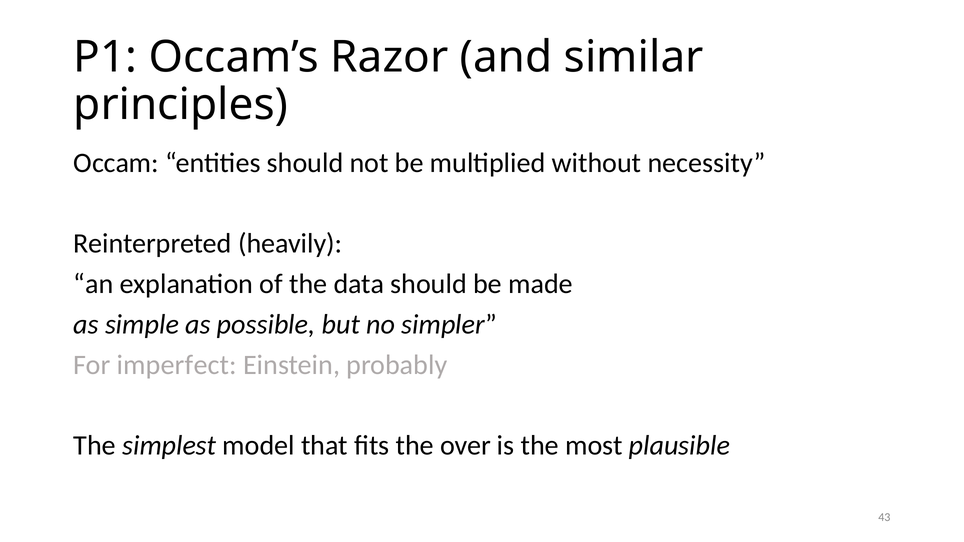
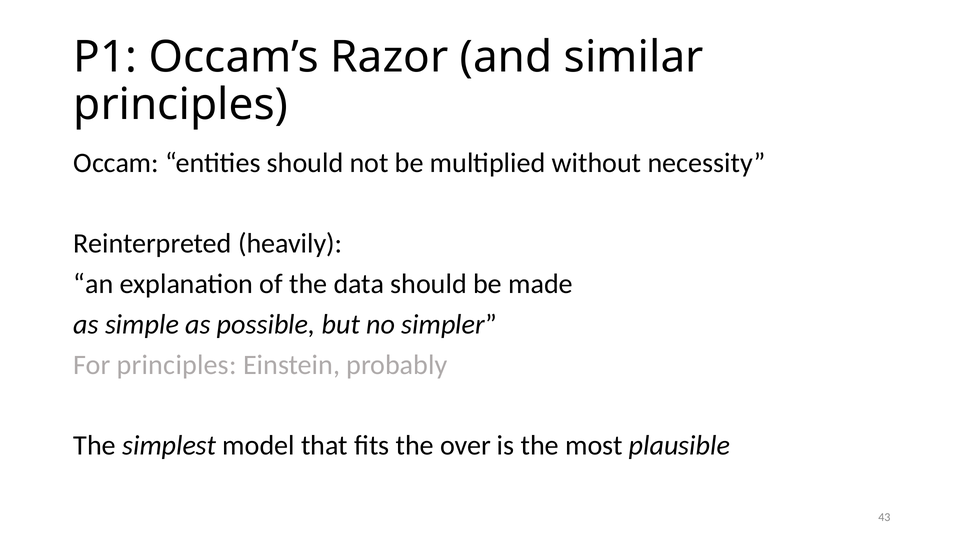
For imperfect: imperfect -> principles
